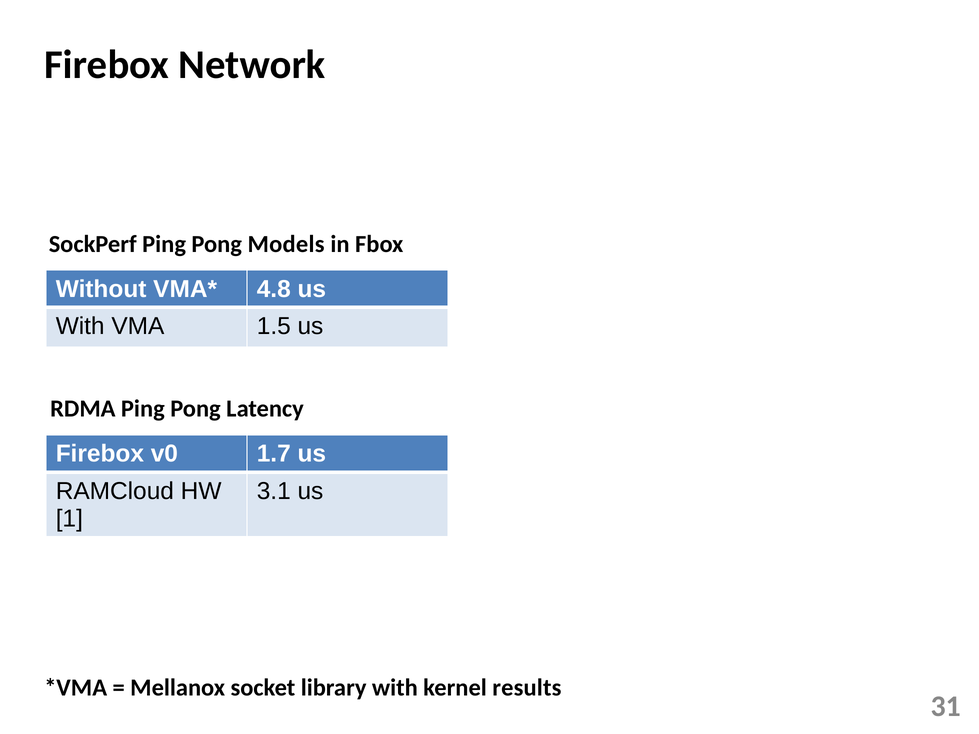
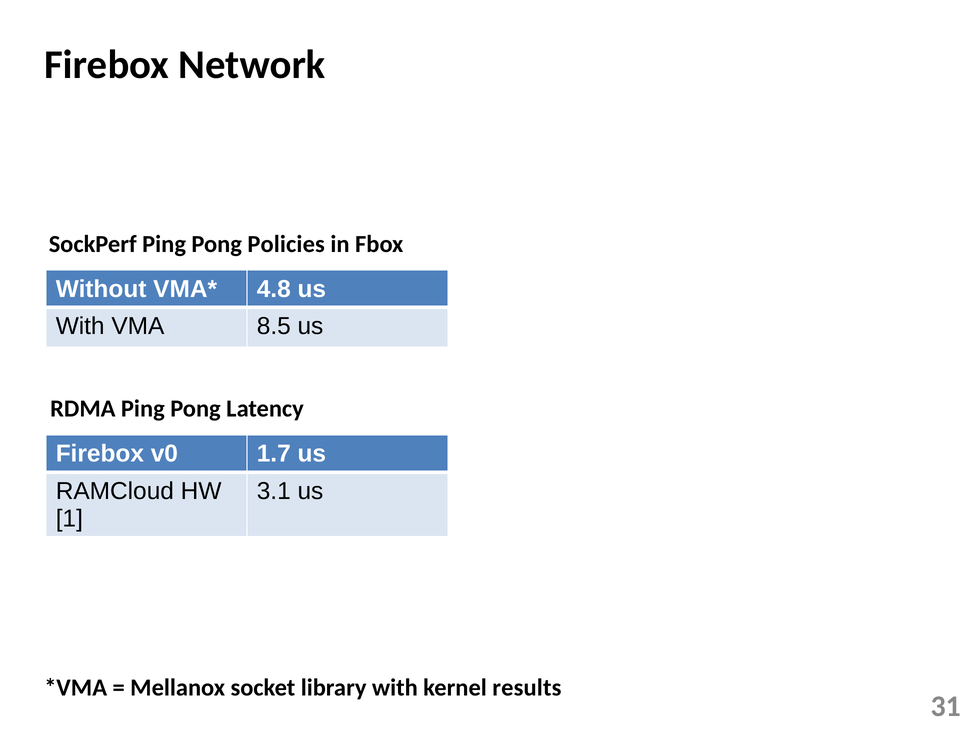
Models: Models -> Policies
1.5: 1.5 -> 8.5
